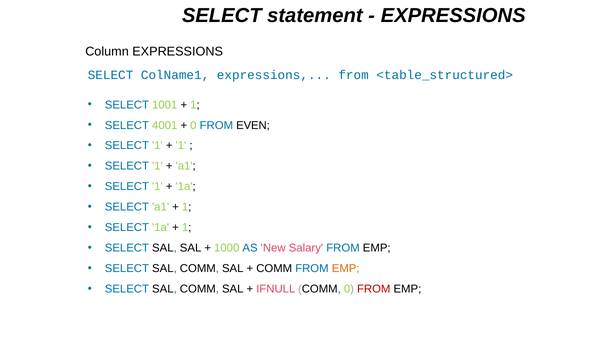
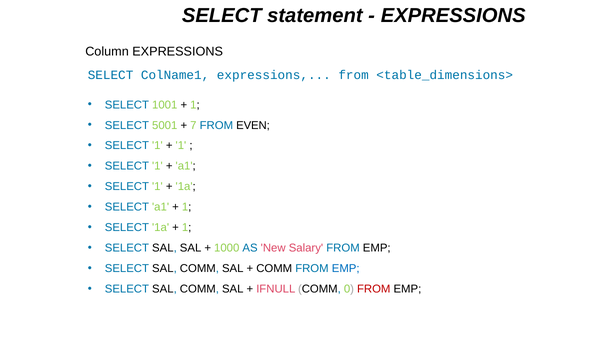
<table_structured>: <table_structured> -> <table_dimensions>
4001: 4001 -> 5001
0 at (193, 125): 0 -> 7
EMP at (346, 268) colour: orange -> blue
